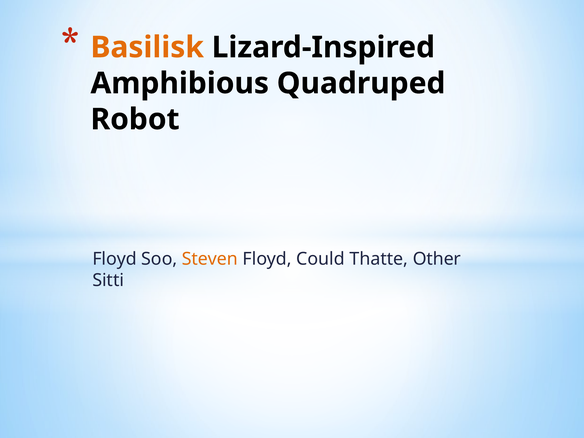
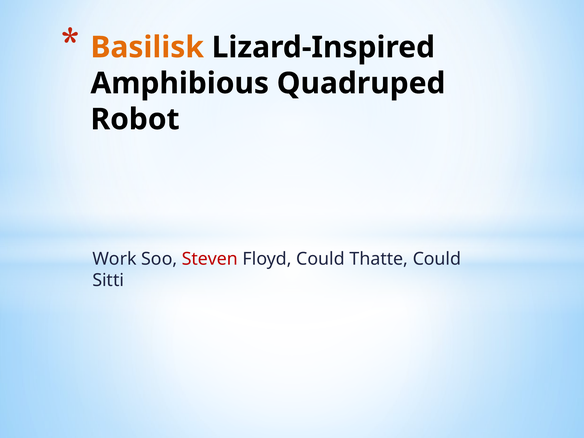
Floyd at (115, 259): Floyd -> Work
Steven colour: orange -> red
Thatte Other: Other -> Could
